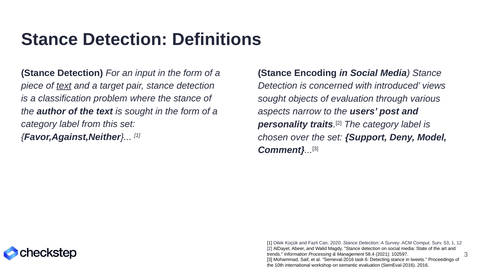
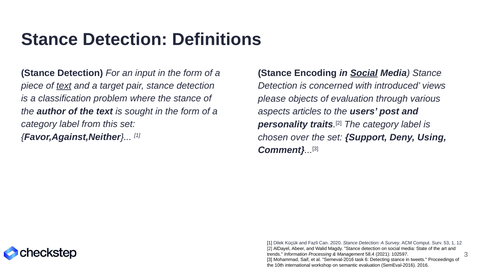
Social at (364, 73) underline: none -> present
sought at (272, 99): sought -> please
narrow: narrow -> articles
Model: Model -> Using
